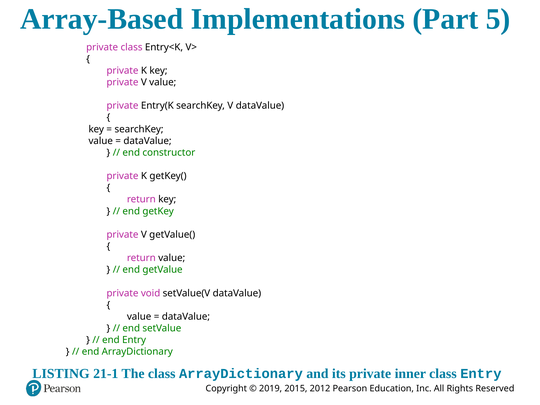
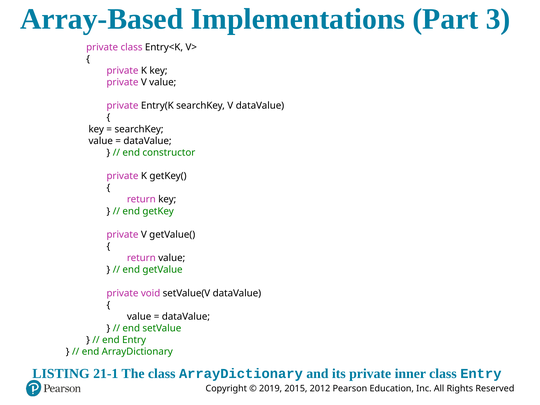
5: 5 -> 3
